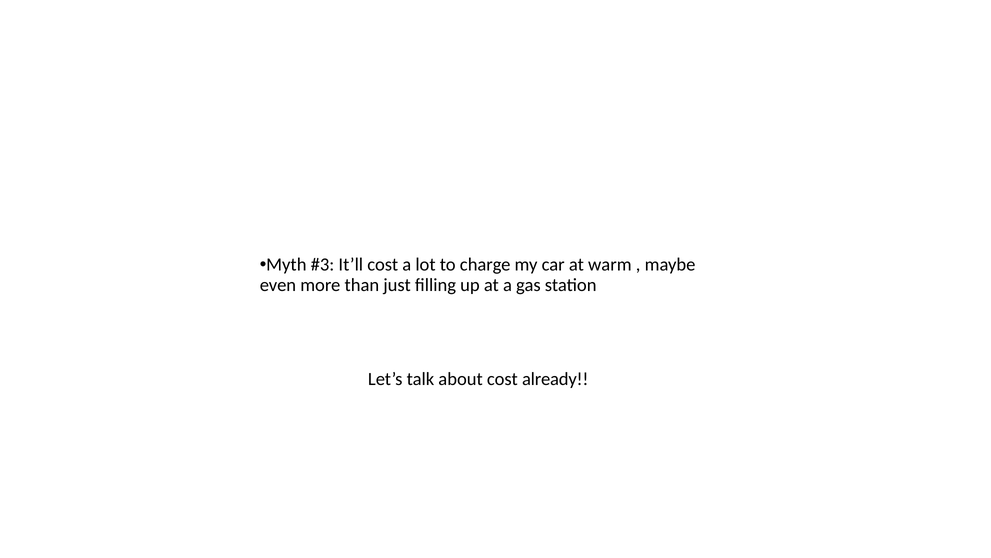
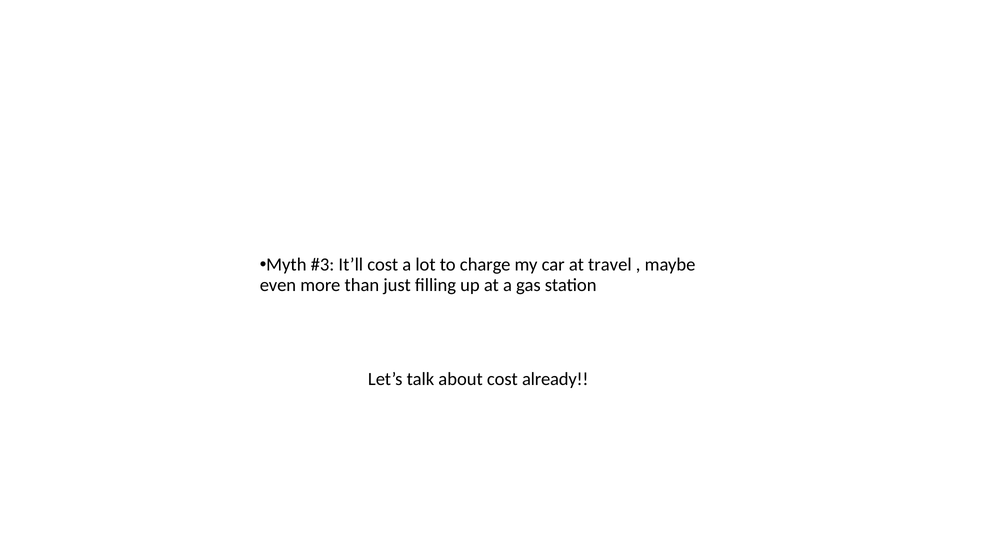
warm: warm -> travel
